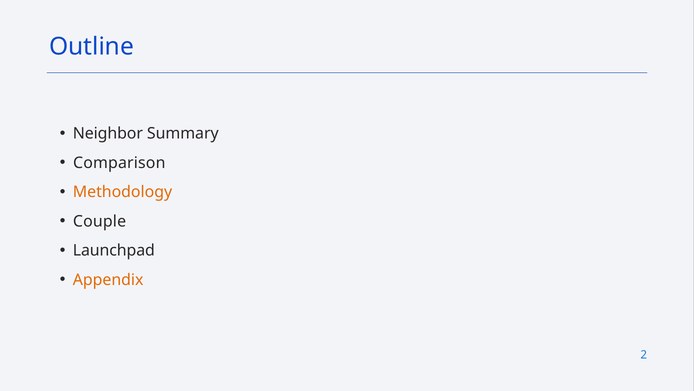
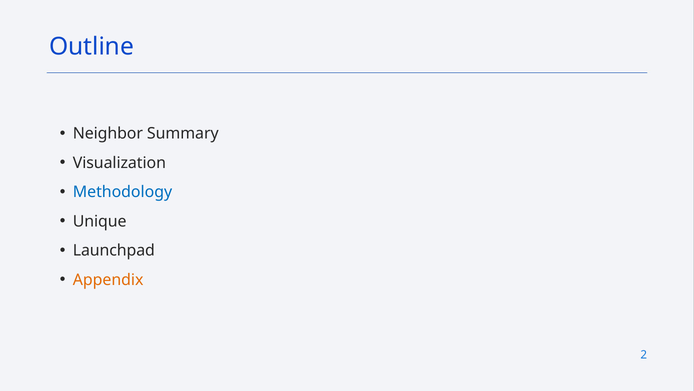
Comparison: Comparison -> Visualization
Methodology colour: orange -> blue
Couple: Couple -> Unique
